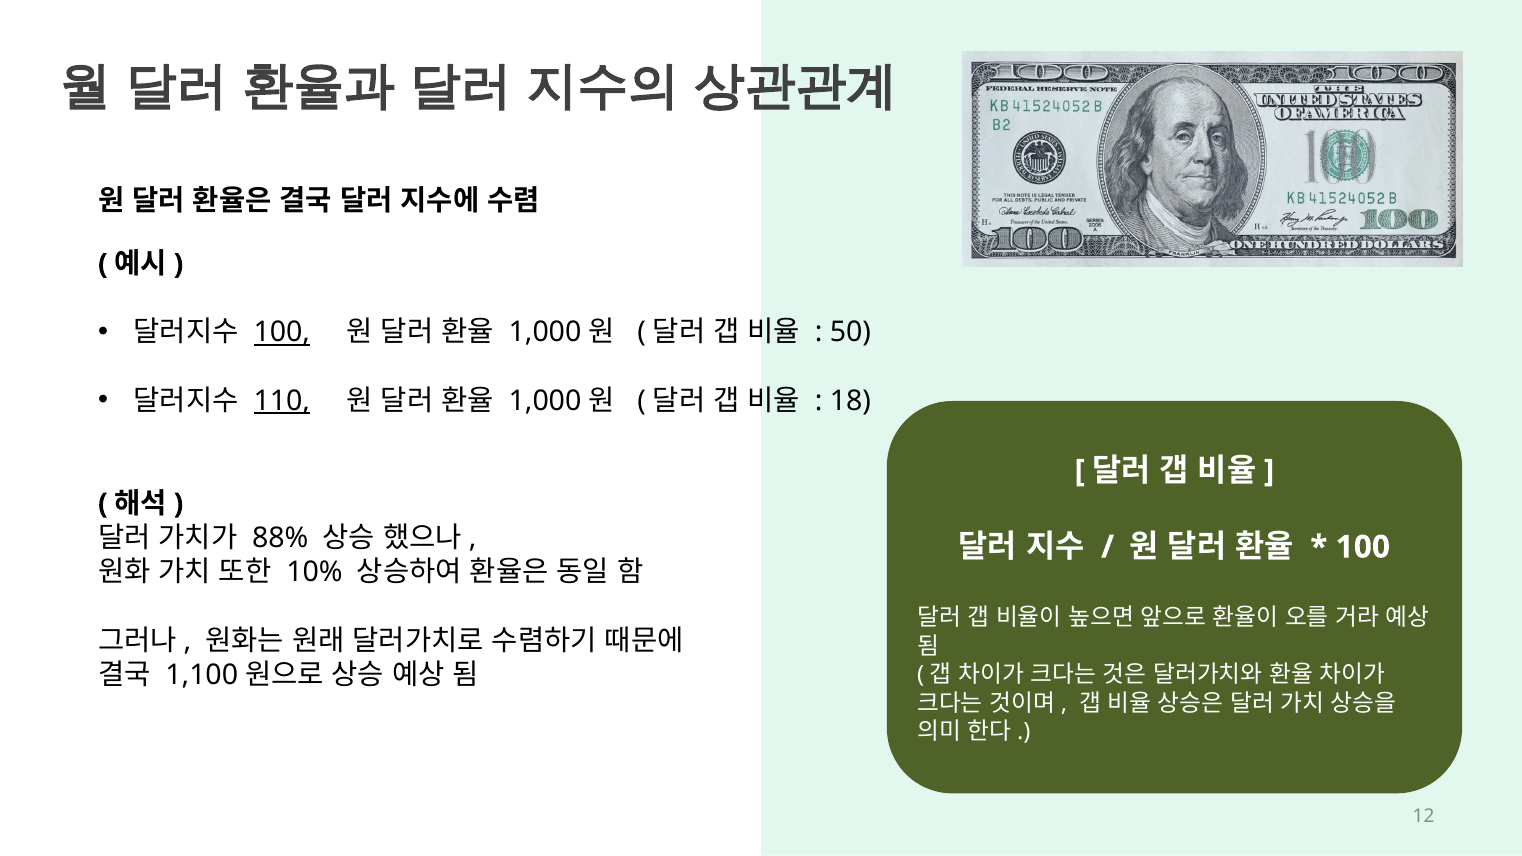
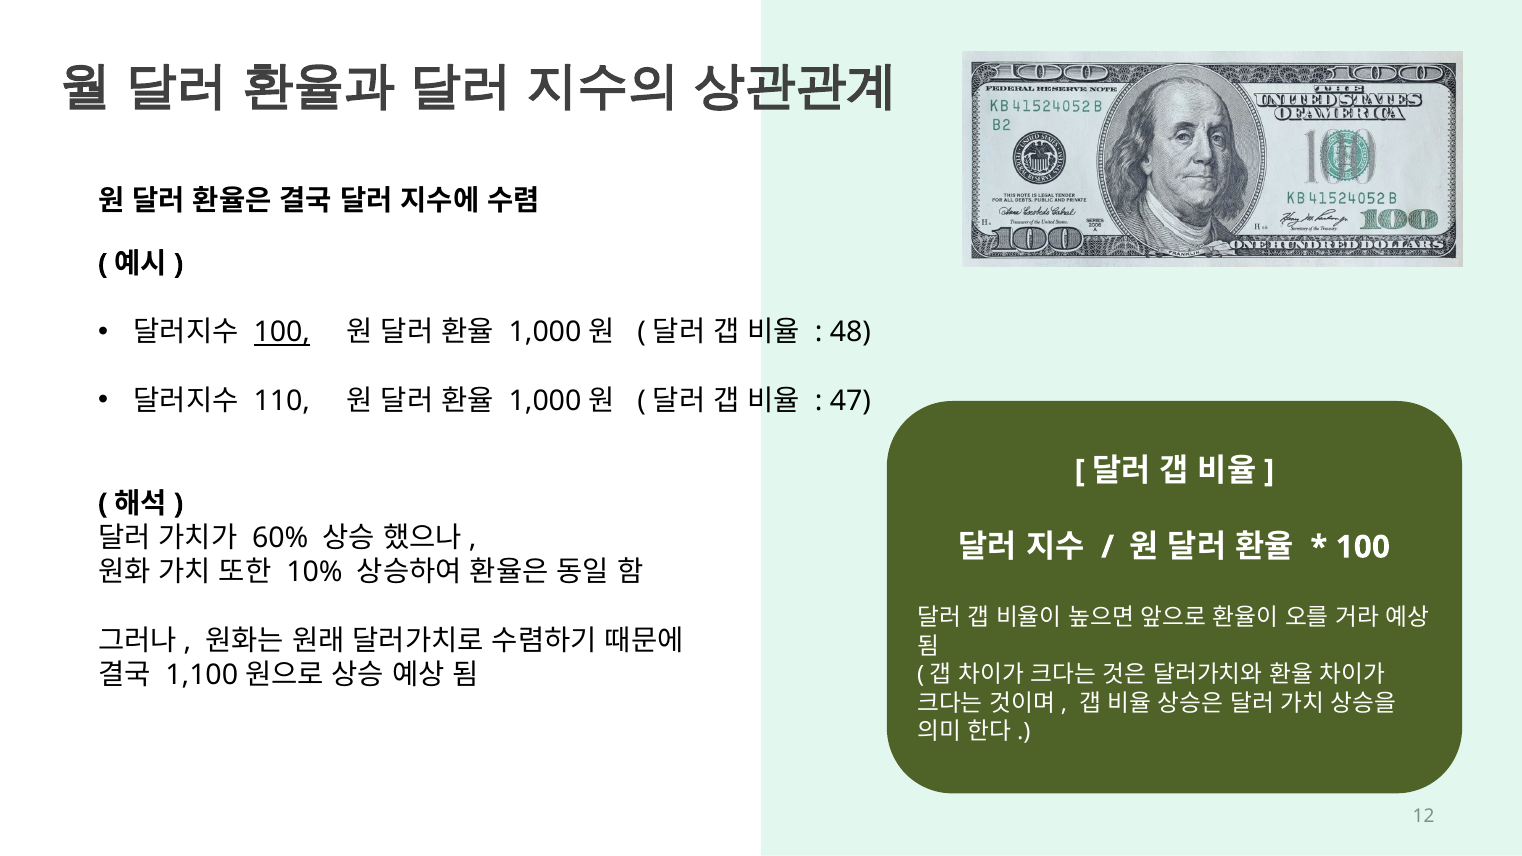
50: 50 -> 48
110 underline: present -> none
18: 18 -> 47
88%: 88% -> 60%
